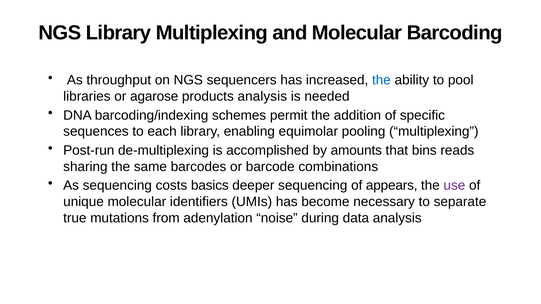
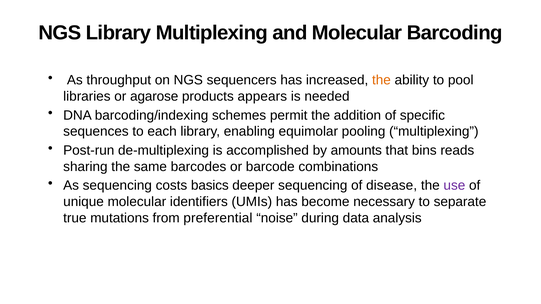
the at (381, 80) colour: blue -> orange
products analysis: analysis -> appears
appears: appears -> disease
adenylation: adenylation -> preferential
